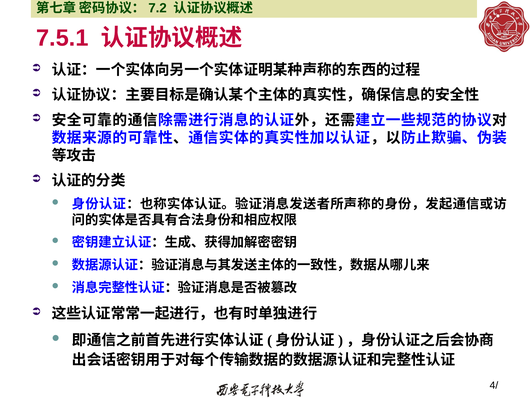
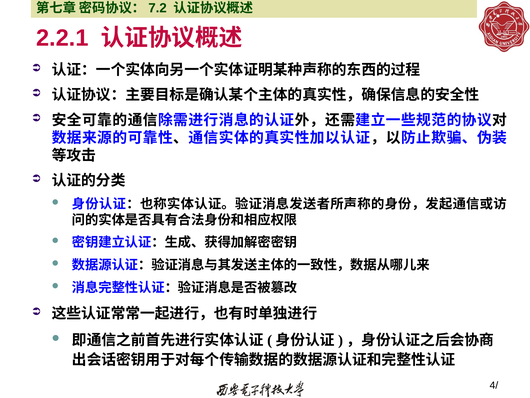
7.5.1: 7.5.1 -> 2.2.1
